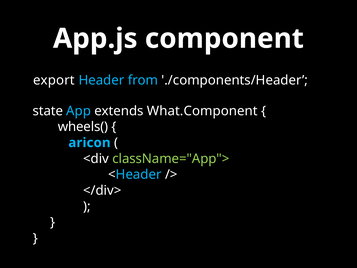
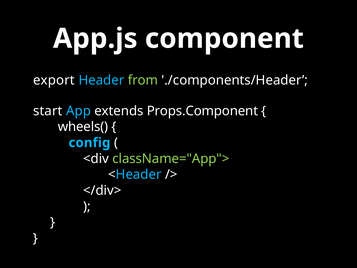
from colour: light blue -> light green
state: state -> start
What.Component: What.Component -> Props.Component
aricon: aricon -> config
